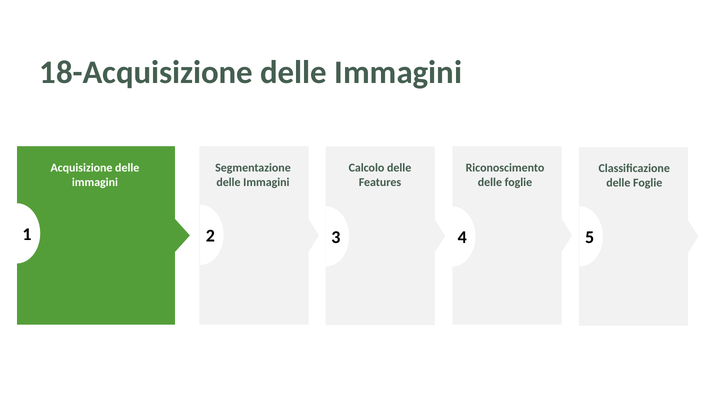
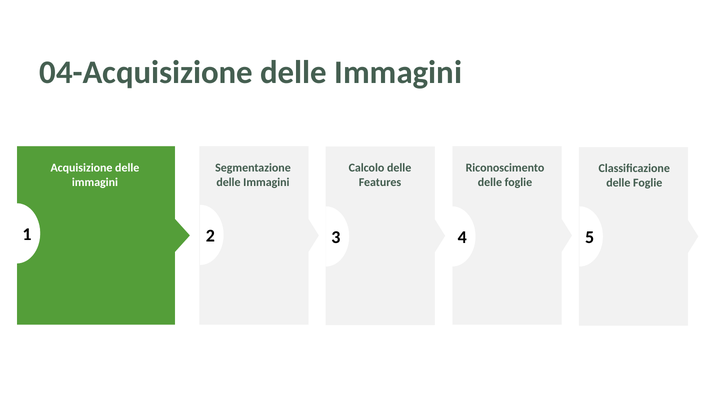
18-Acquisizione: 18-Acquisizione -> 04-Acquisizione
